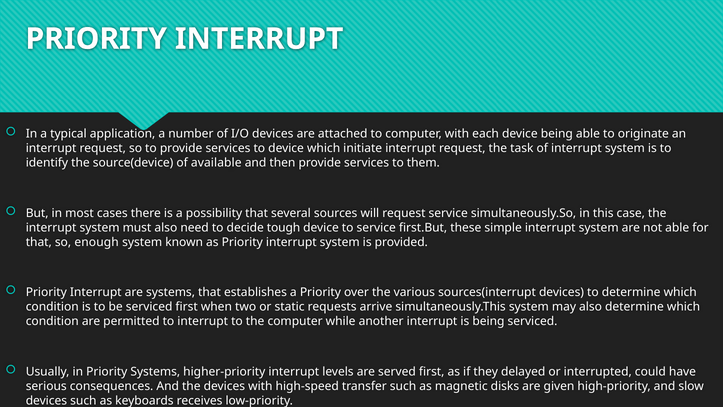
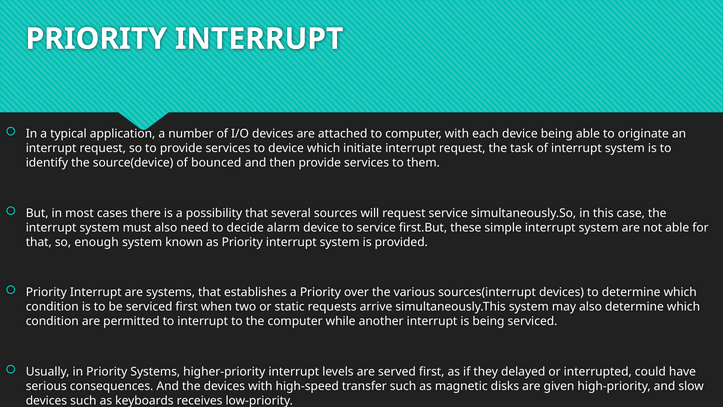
available: available -> bounced
tough: tough -> alarm
